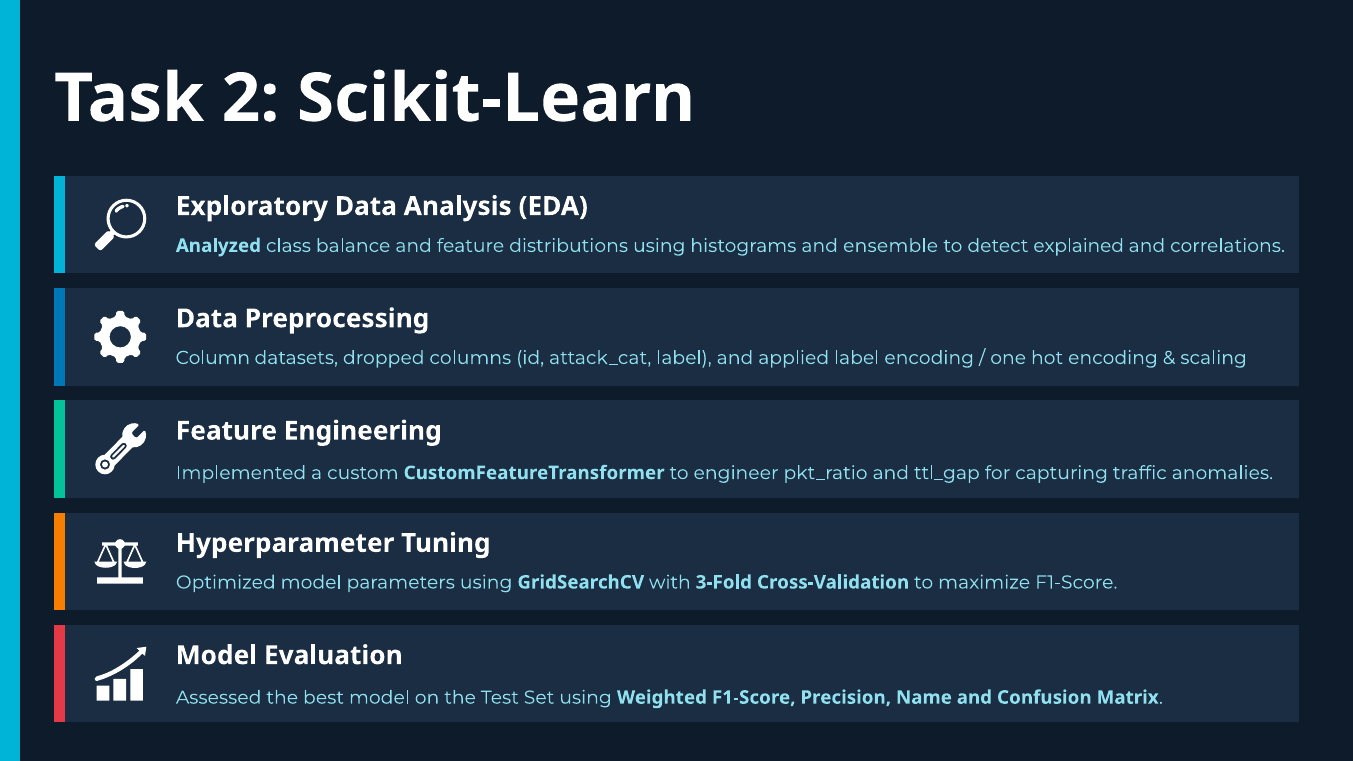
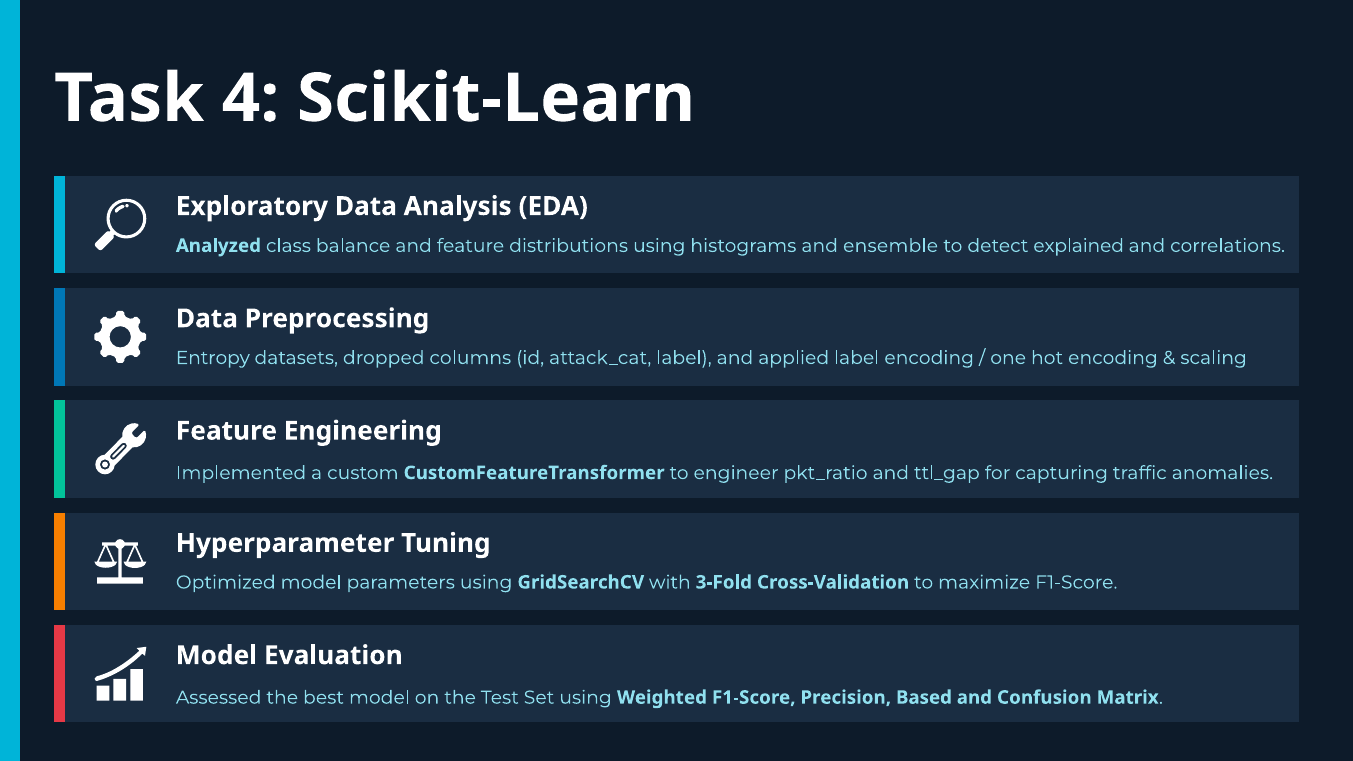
2: 2 -> 4
Column: Column -> Entropy
Name: Name -> Based
